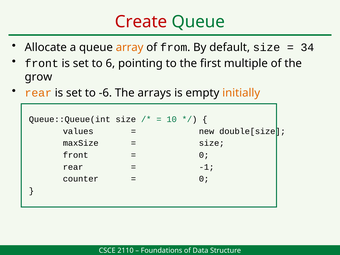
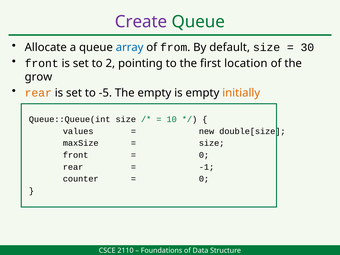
Create colour: red -> purple
array colour: orange -> blue
34: 34 -> 30
6: 6 -> 2
multiple: multiple -> location
-6: -6 -> -5
The arrays: arrays -> empty
